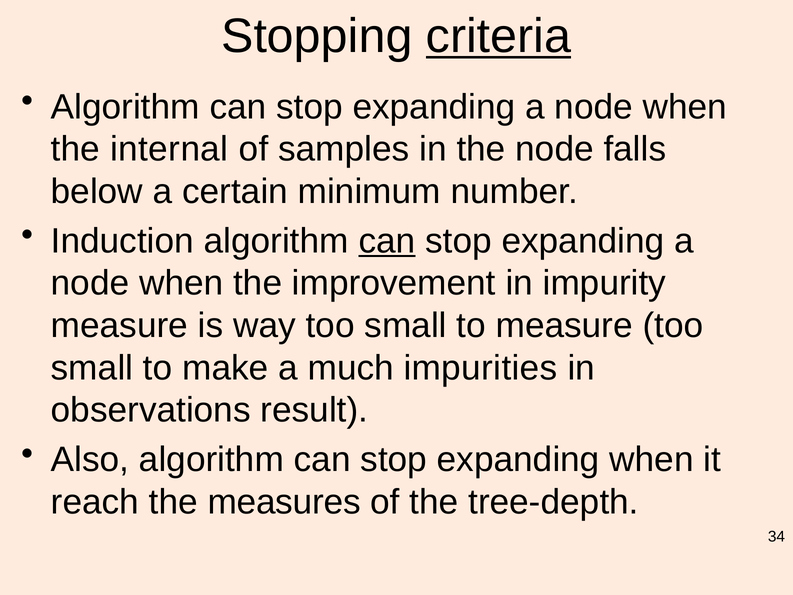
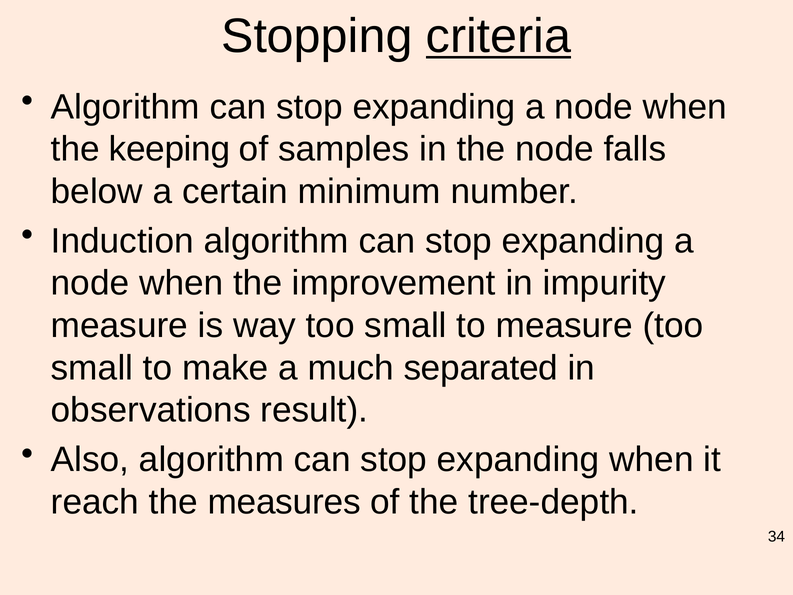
internal: internal -> keeping
can at (387, 241) underline: present -> none
impurities: impurities -> separated
